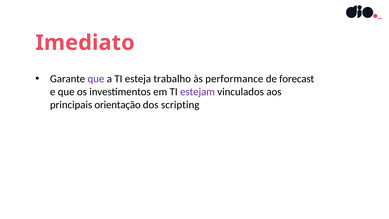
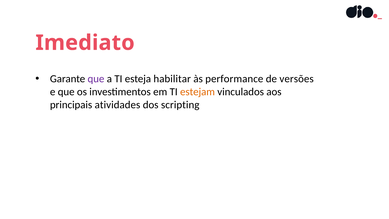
trabalho: trabalho -> habilitar
forecast: forecast -> versões
estejam colour: purple -> orange
orientação: orientação -> atividades
